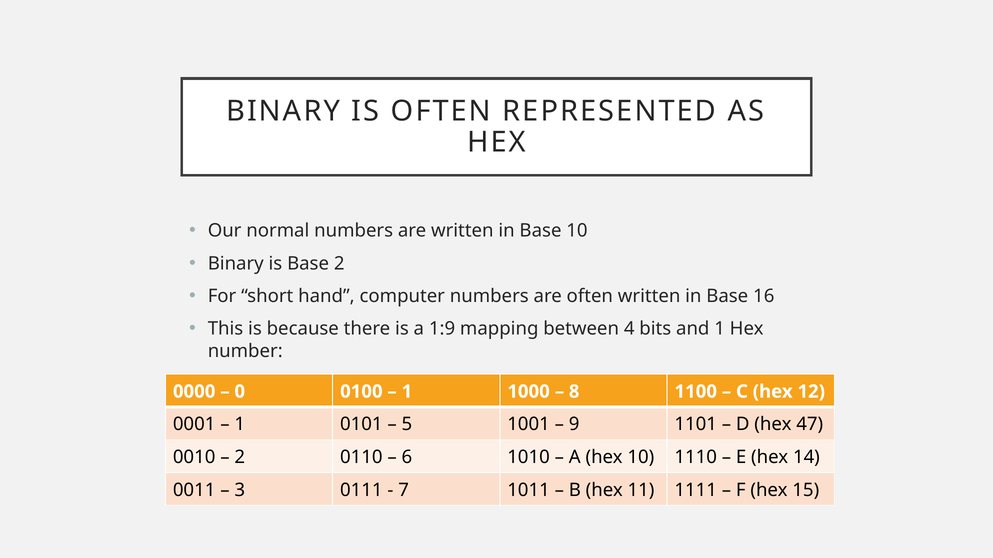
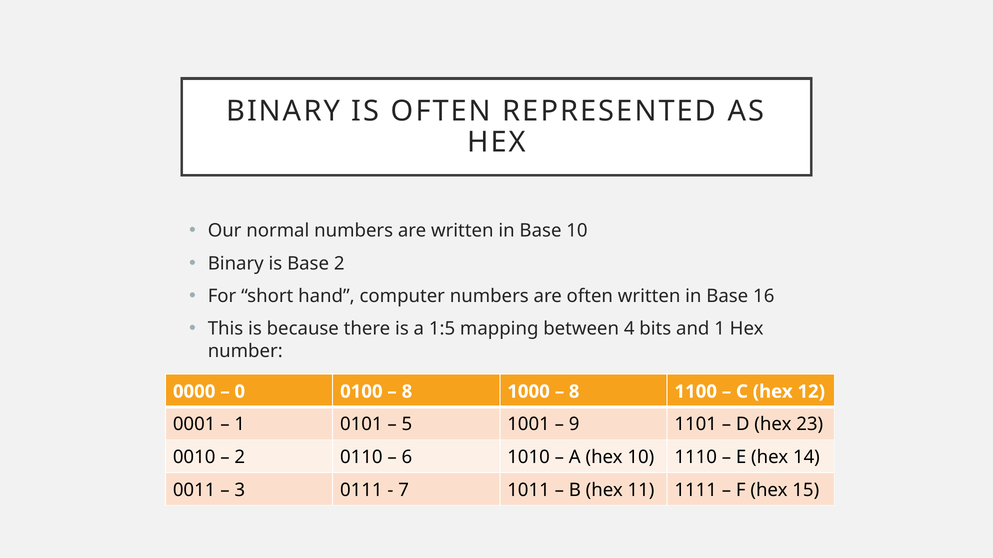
1:9: 1:9 -> 1:5
1 at (407, 392): 1 -> 8
47: 47 -> 23
